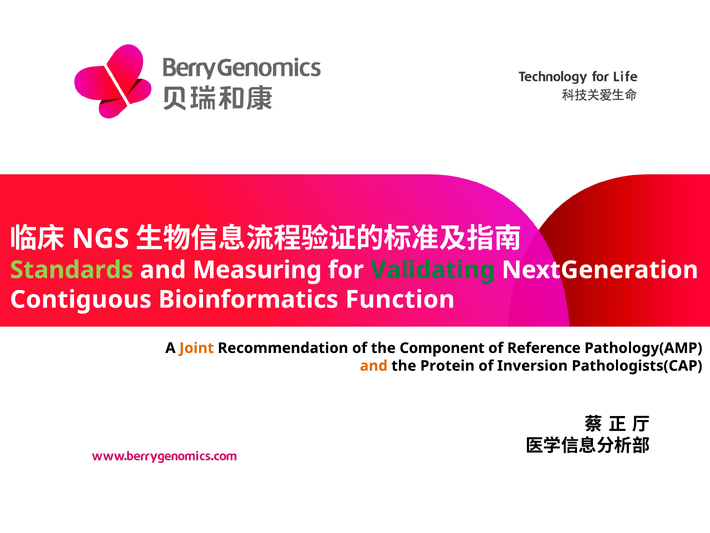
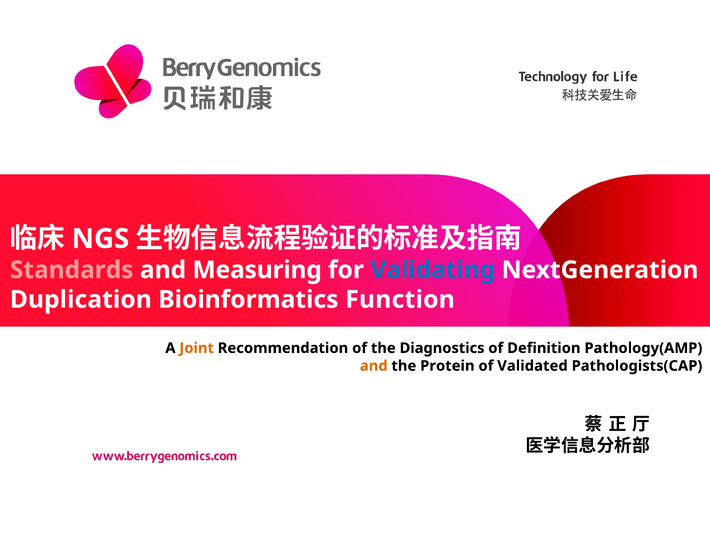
Standards colour: light green -> pink
Validating colour: green -> blue
Contiguous: Contiguous -> Duplication
Component: Component -> Diagnostics
Reference: Reference -> Definition
Inversion: Inversion -> Validated
